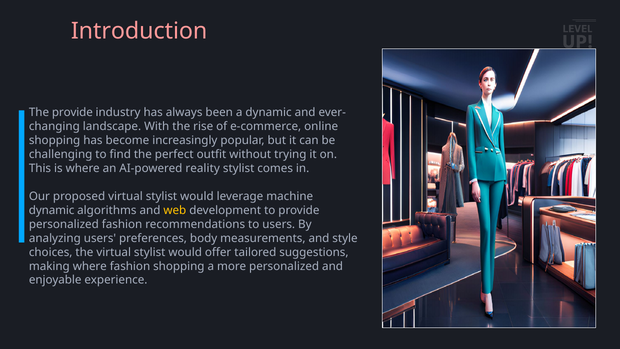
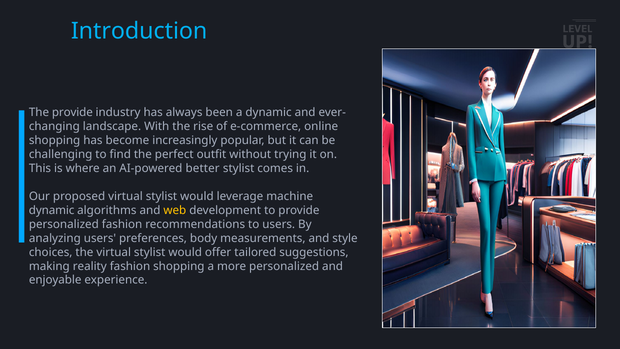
Introduction colour: pink -> light blue
reality: reality -> better
making where: where -> reality
